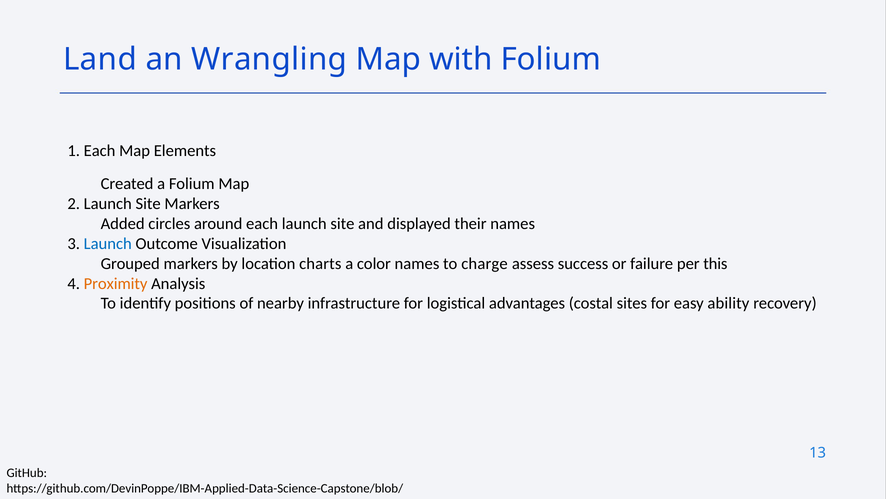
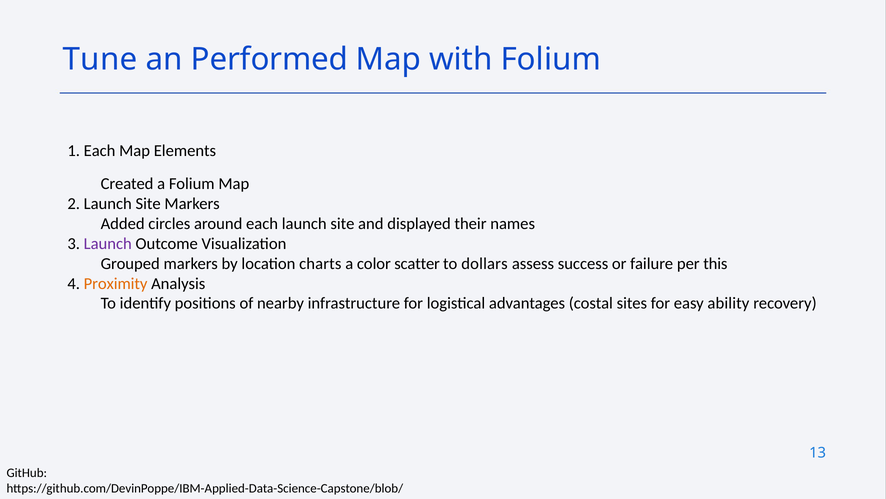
Land: Land -> Tune
Wrangling: Wrangling -> Performed
Launch at (108, 243) colour: blue -> purple
color names: names -> scatter
charge: charge -> dollars
